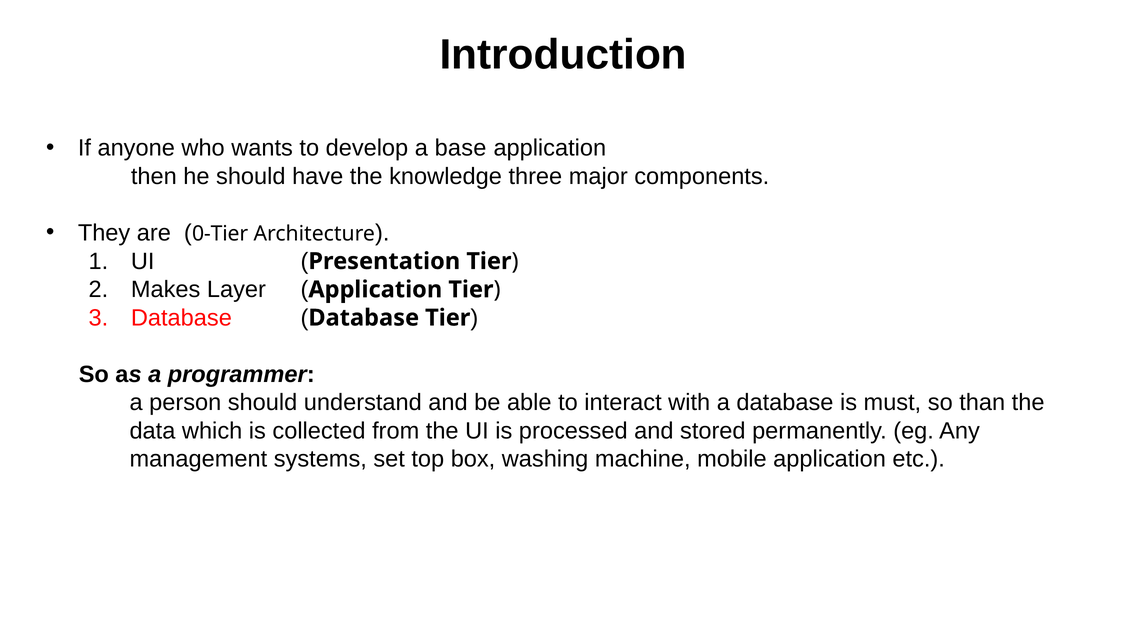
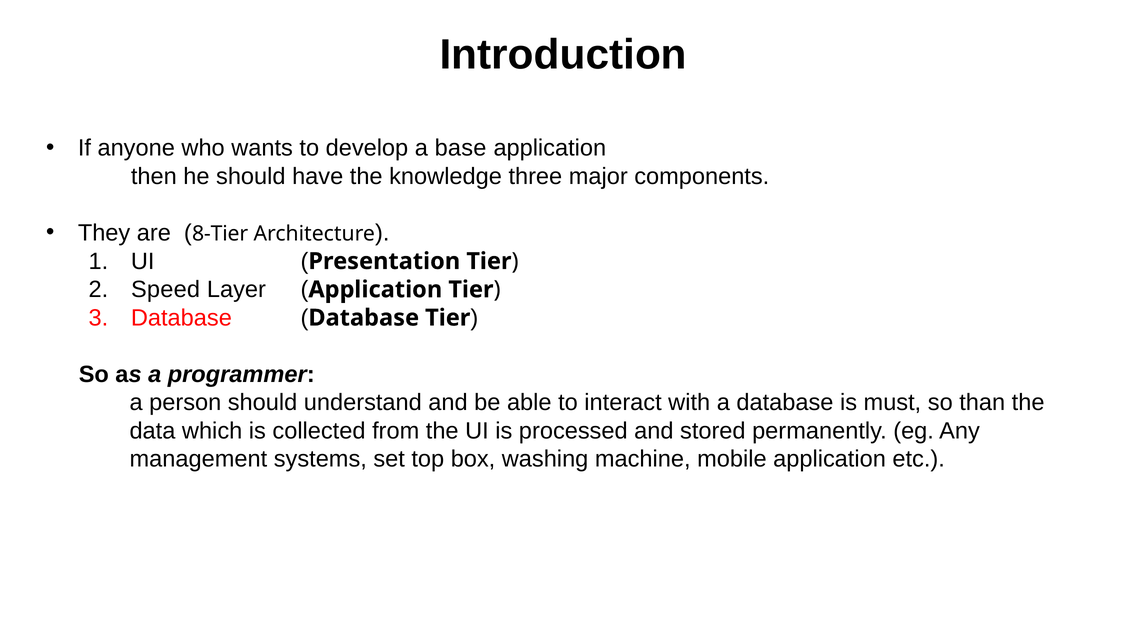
0-Tier: 0-Tier -> 8-Tier
Makes: Makes -> Speed
